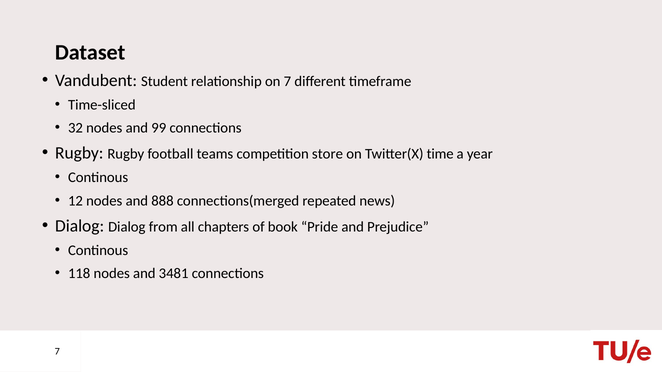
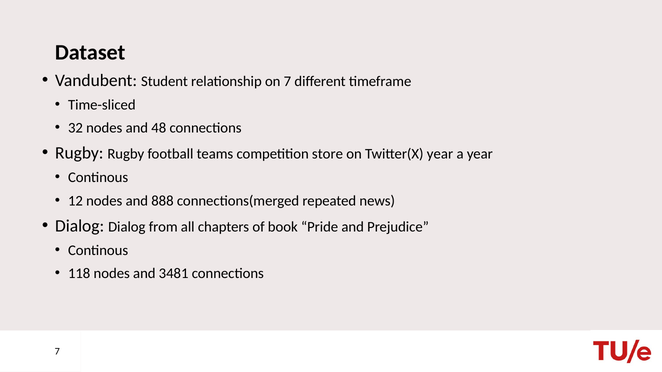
99: 99 -> 48
Twitter(X time: time -> year
